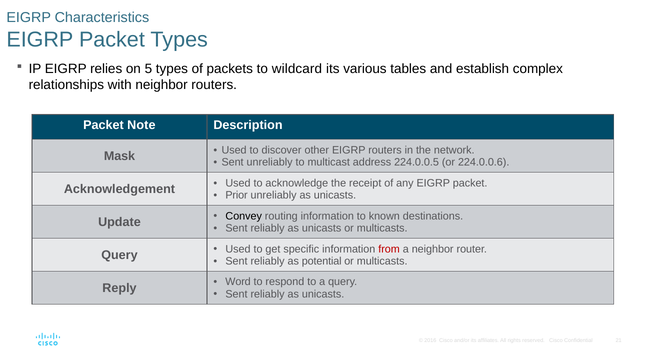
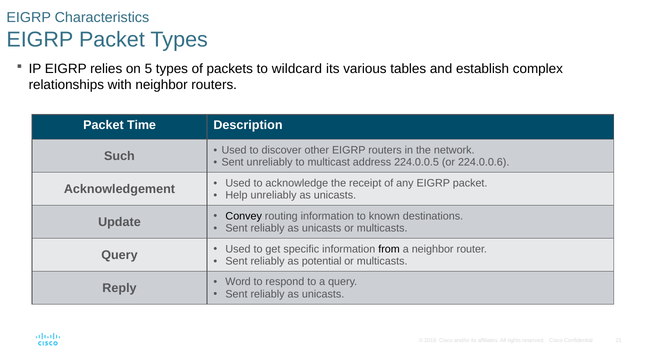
Note: Note -> Time
Mask: Mask -> Such
Prior: Prior -> Help
from colour: red -> black
